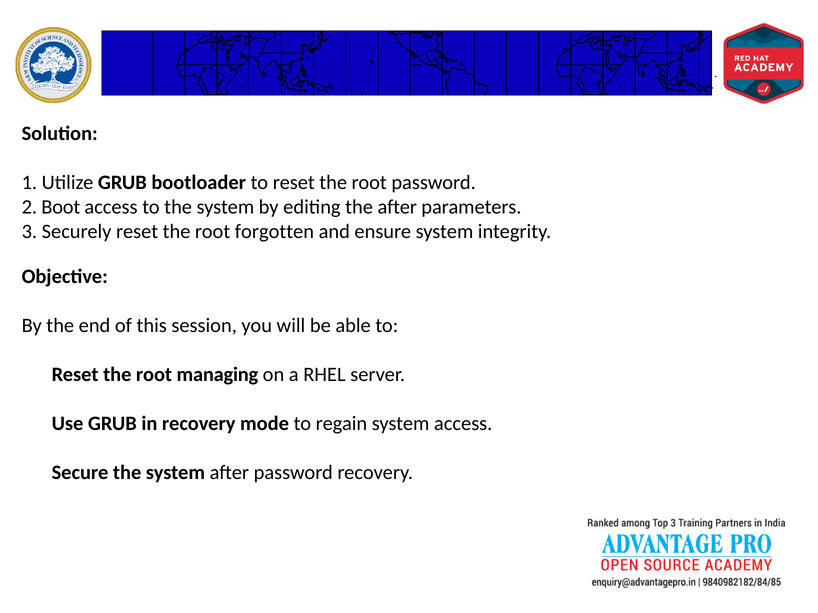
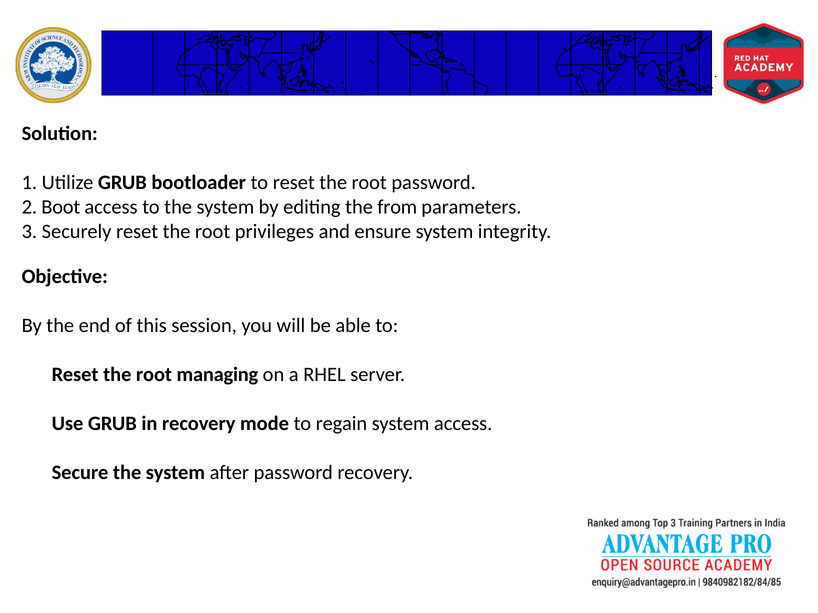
the after: after -> from
forgotten: forgotten -> privileges
